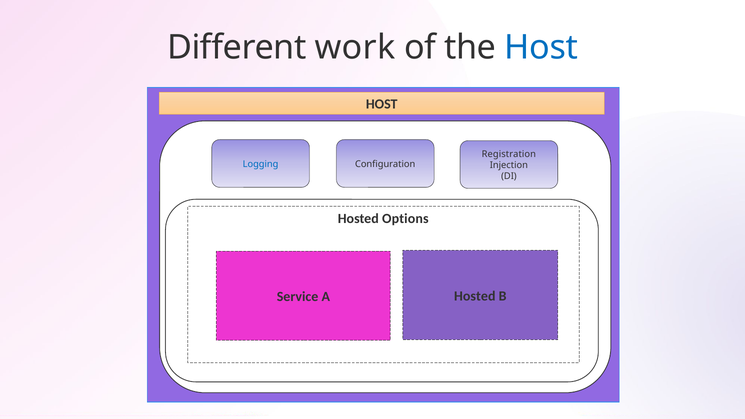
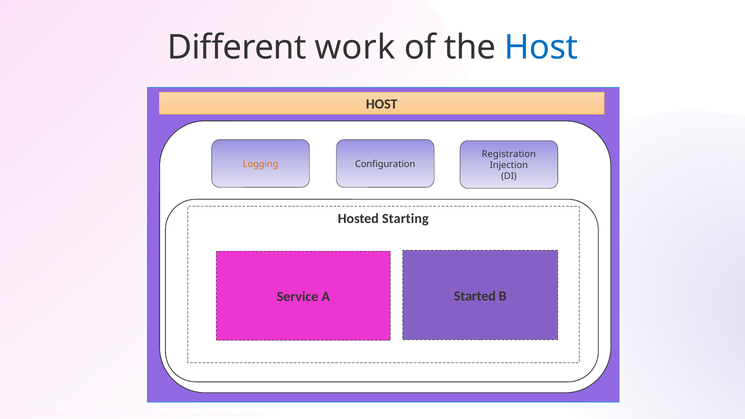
Logging colour: blue -> orange
Options: Options -> Starting
A Hosted: Hosted -> Started
